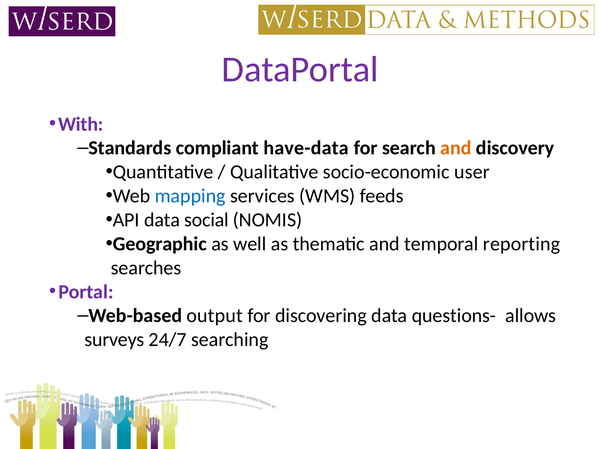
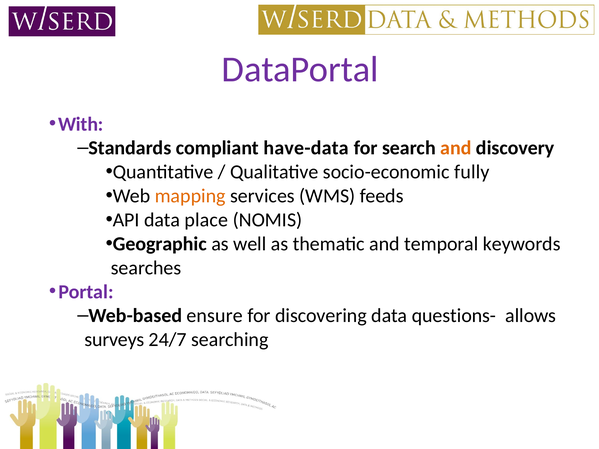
user: user -> fully
mapping colour: blue -> orange
social: social -> place
reporting: reporting -> keywords
output: output -> ensure
